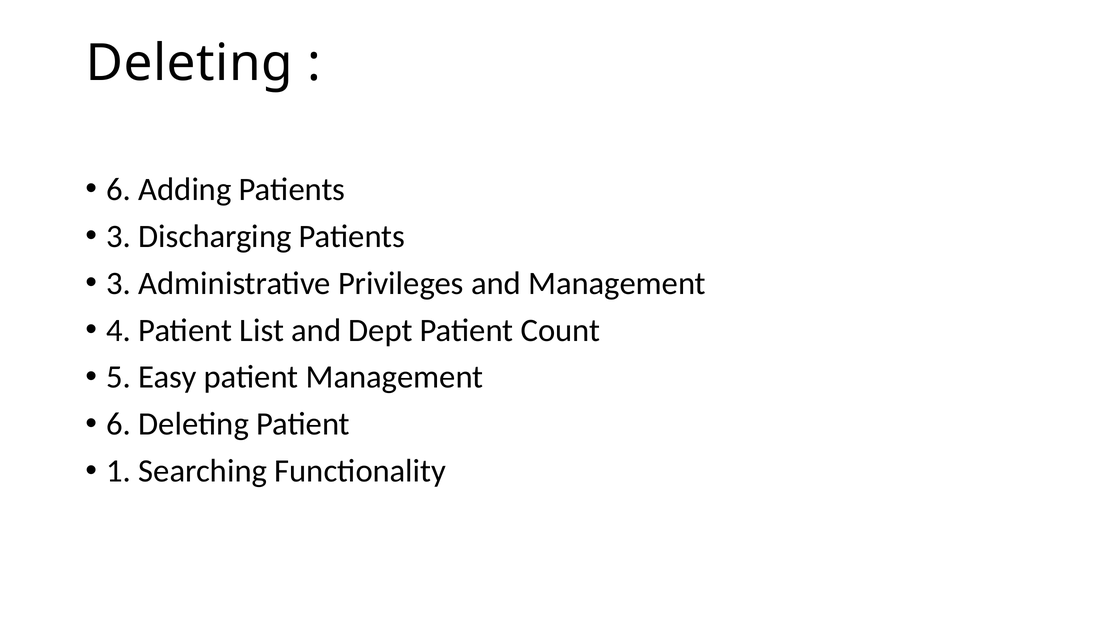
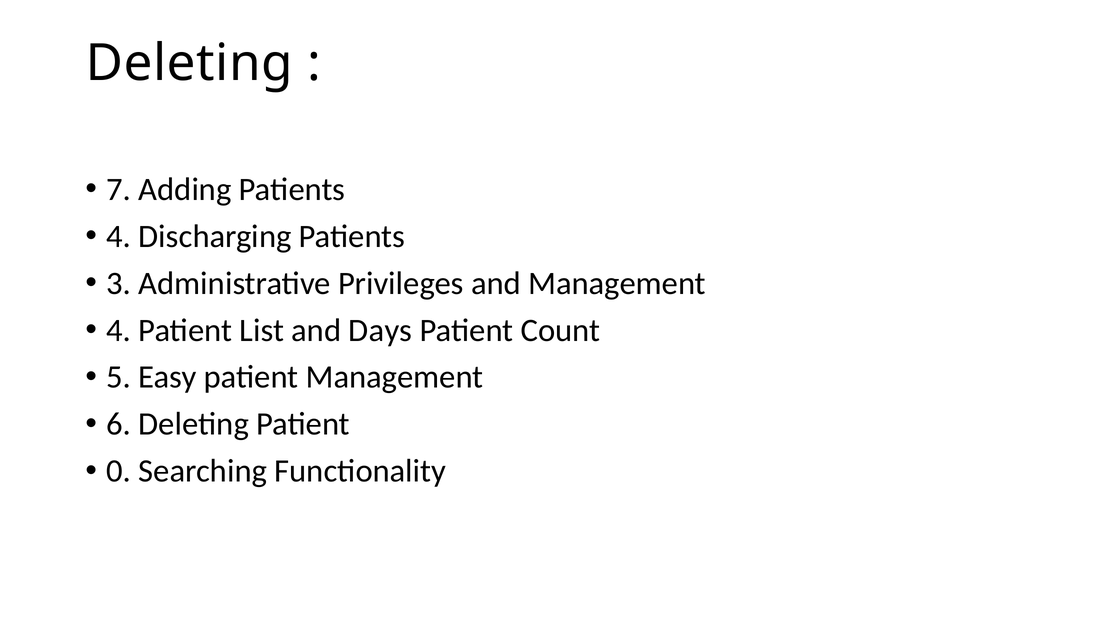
6 at (119, 189): 6 -> 7
3 at (119, 236): 3 -> 4
Dept: Dept -> Days
1: 1 -> 0
